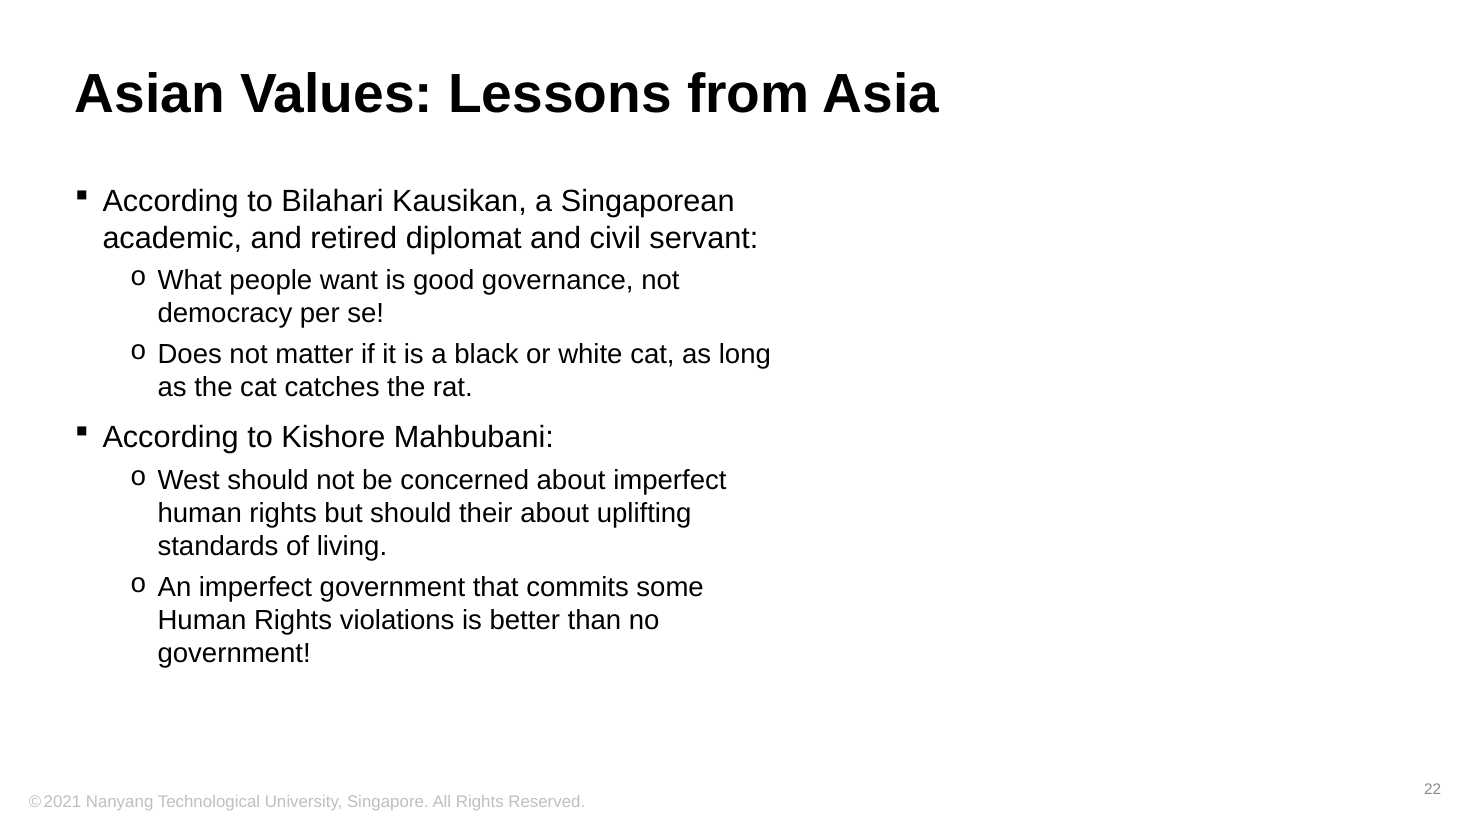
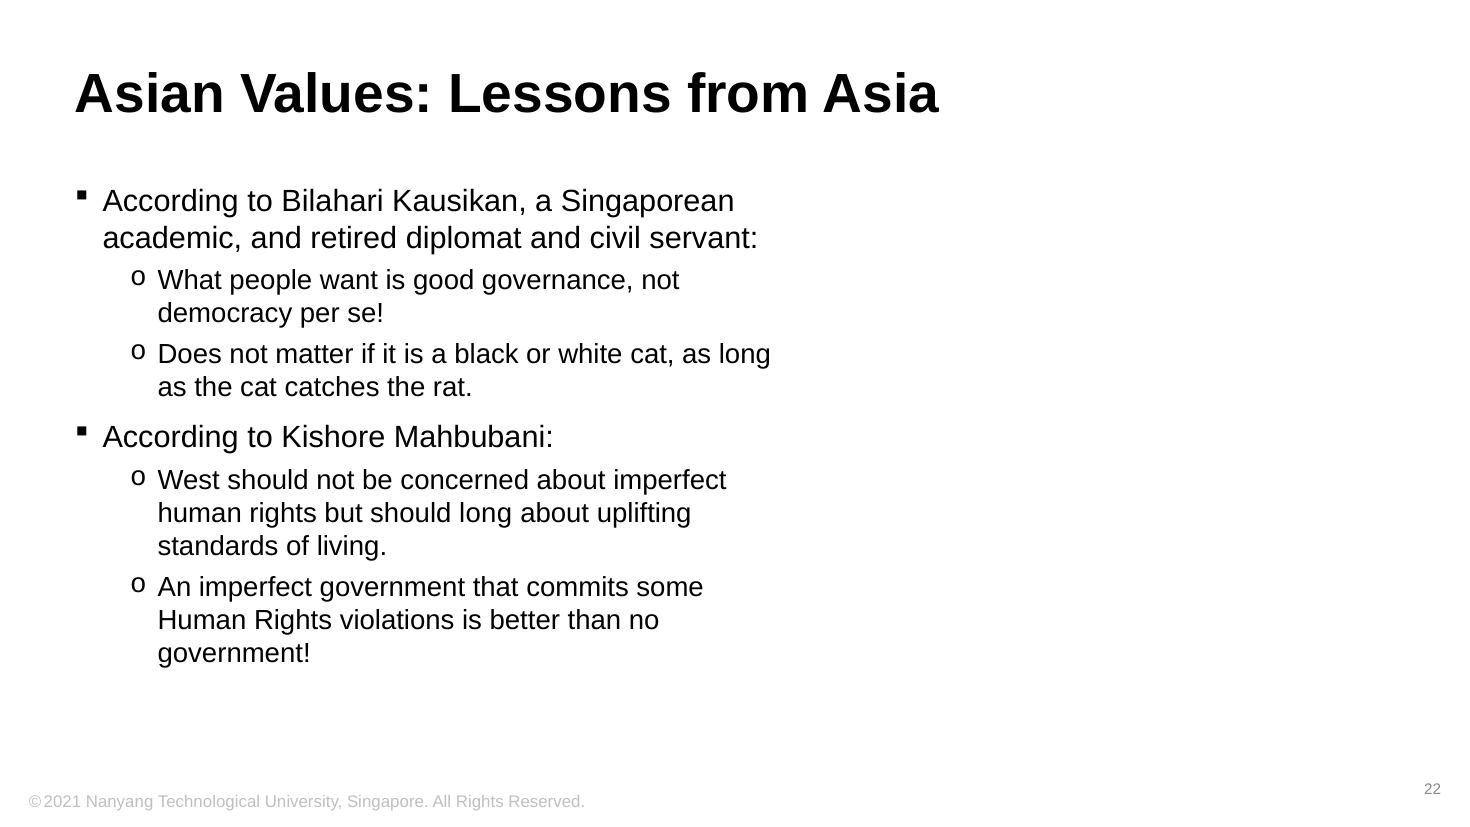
should their: their -> long
